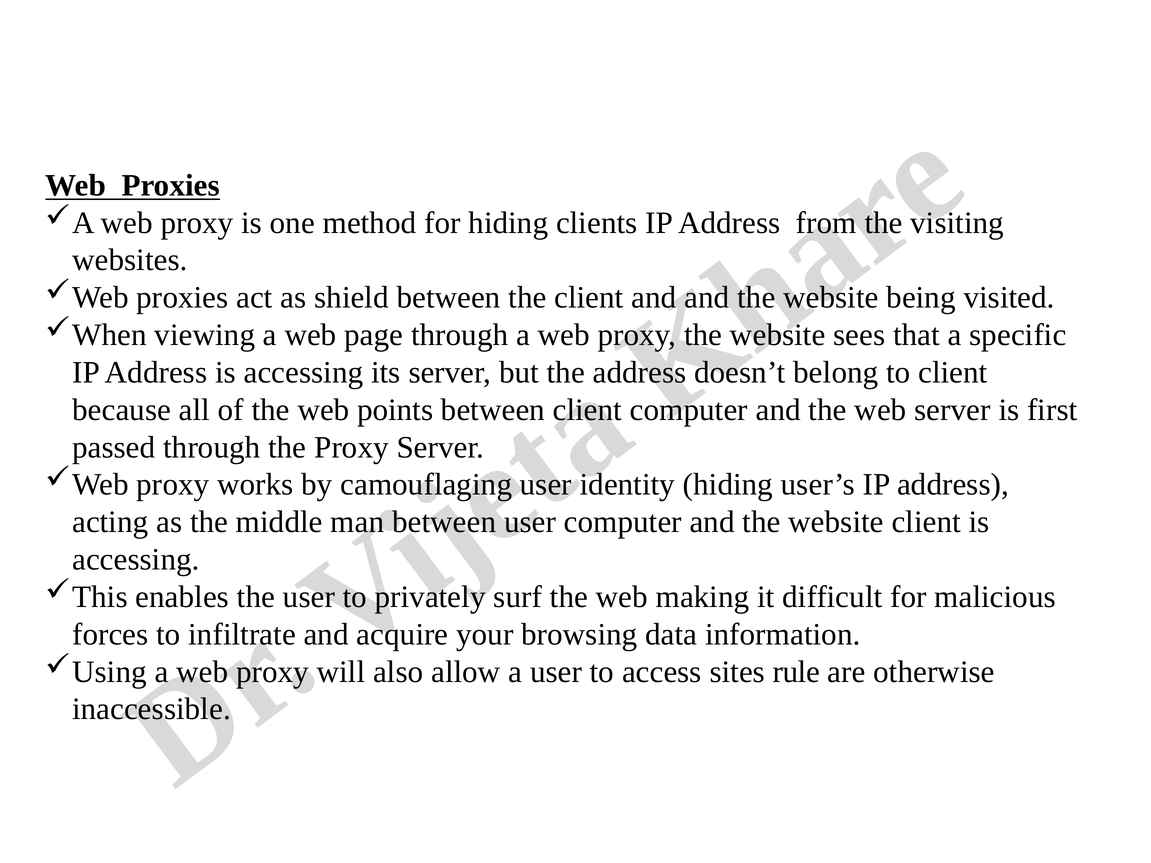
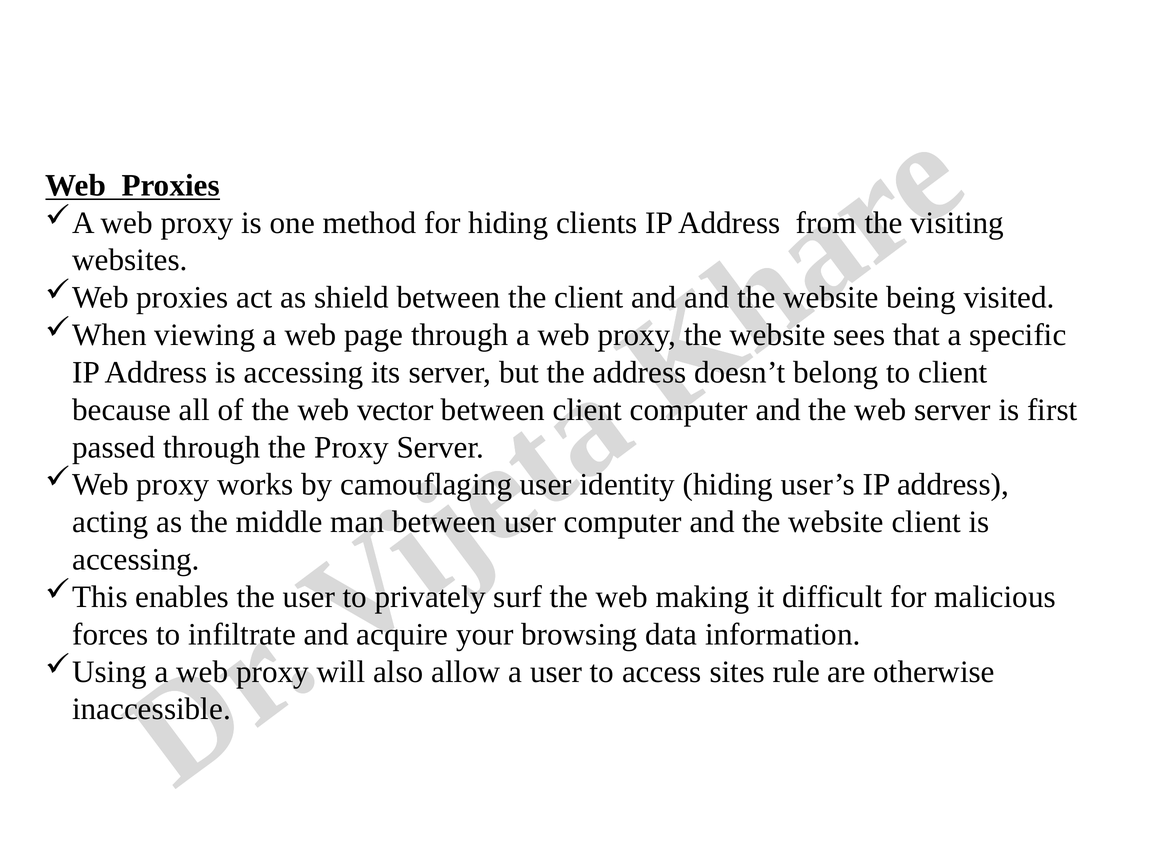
points: points -> vector
